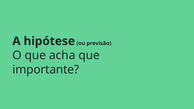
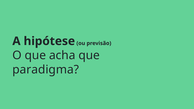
importante: importante -> paradigma
